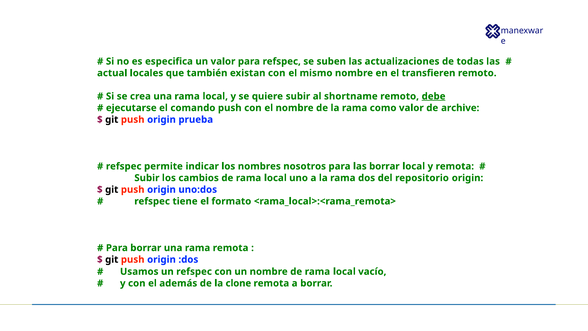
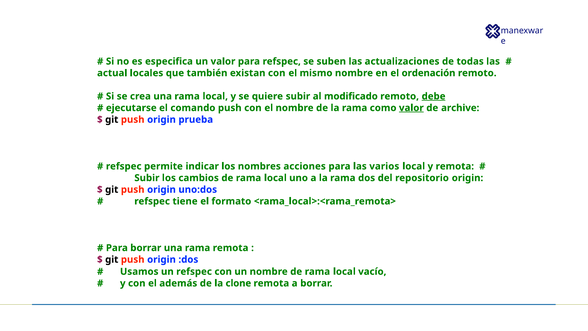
transfieren: transfieren -> ordenación
shortname: shortname -> modificado
valor at (411, 108) underline: none -> present
nosotros: nosotros -> acciones
las borrar: borrar -> varios
